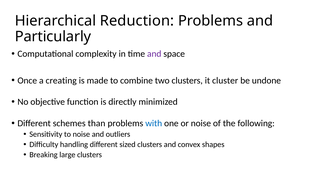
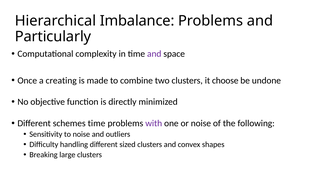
Reduction: Reduction -> Imbalance
cluster: cluster -> choose
schemes than: than -> time
with colour: blue -> purple
